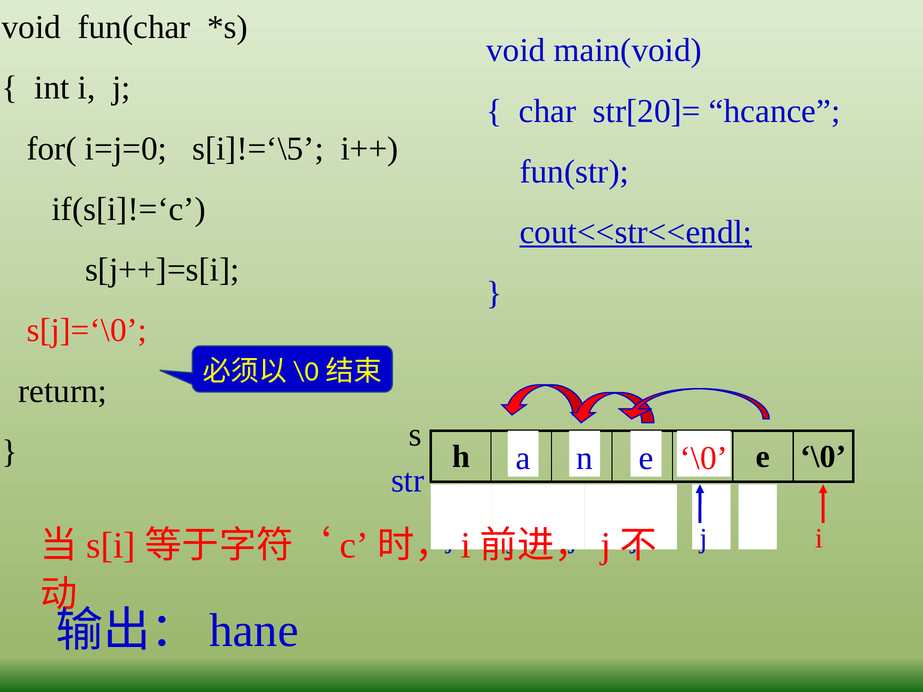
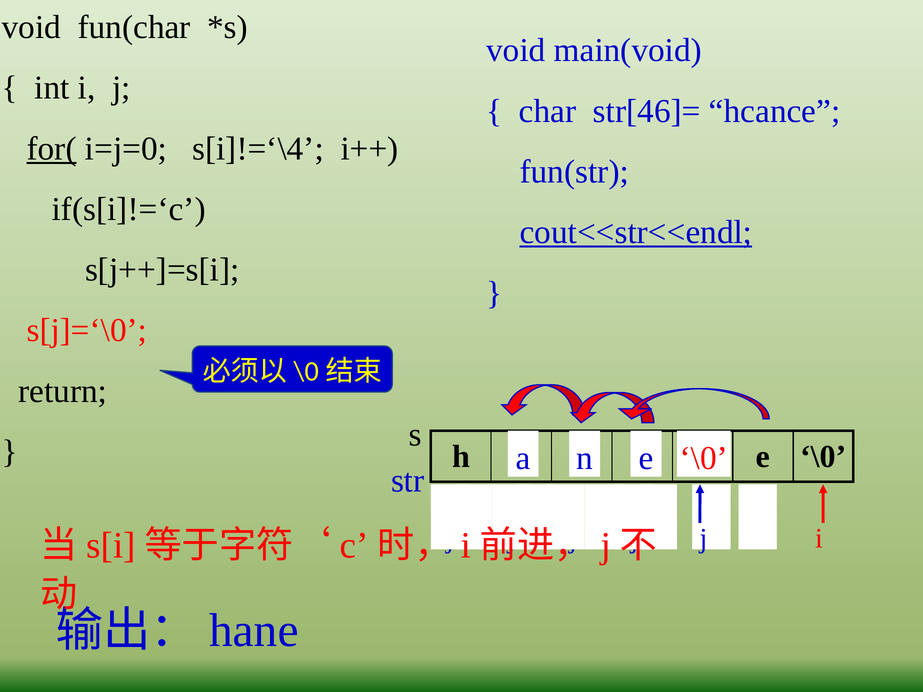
str[20]=: str[20]= -> str[46]=
for( underline: none -> present
s[i]!=‘\5: s[i]!=‘\5 -> s[i]!=‘\4
